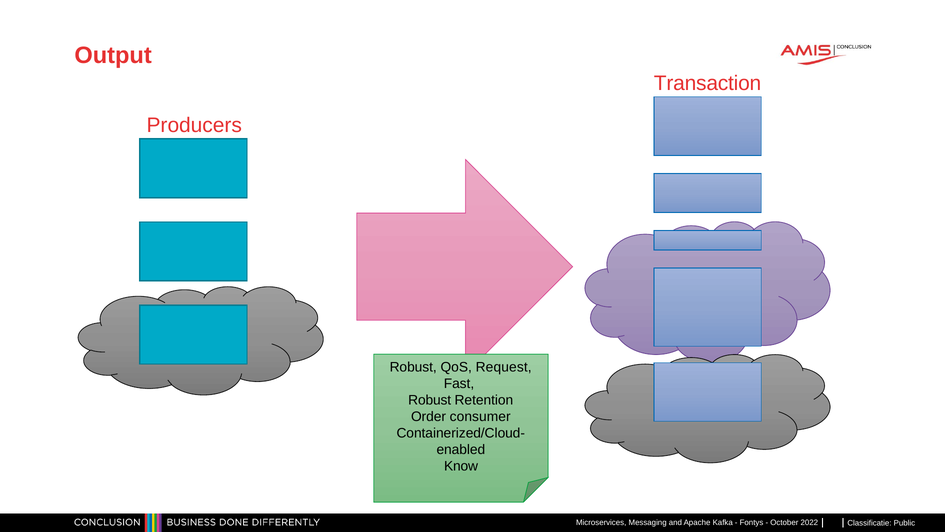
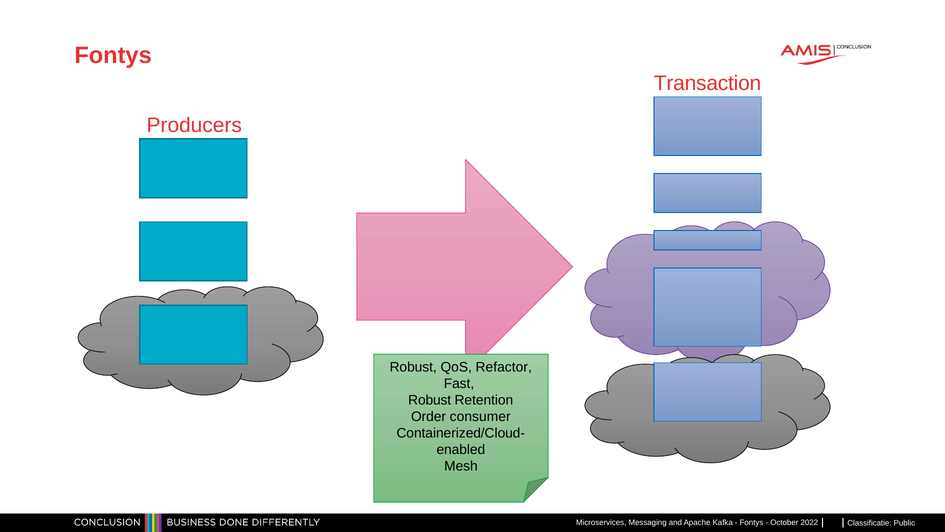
Output at (113, 55): Output -> Fontys
Request: Request -> Refactor
Know: Know -> Mesh
